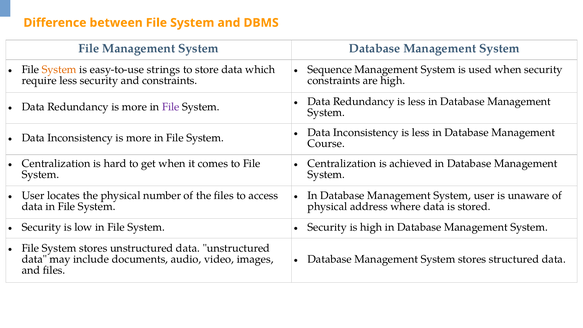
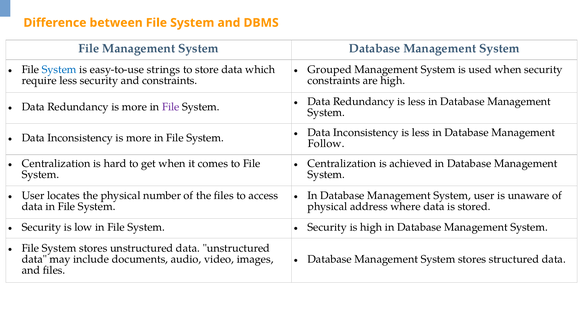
System at (59, 69) colour: orange -> blue
Sequence: Sequence -> Grouped
Course: Course -> Follow
